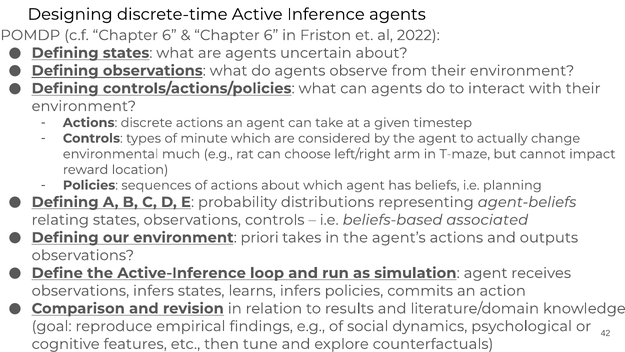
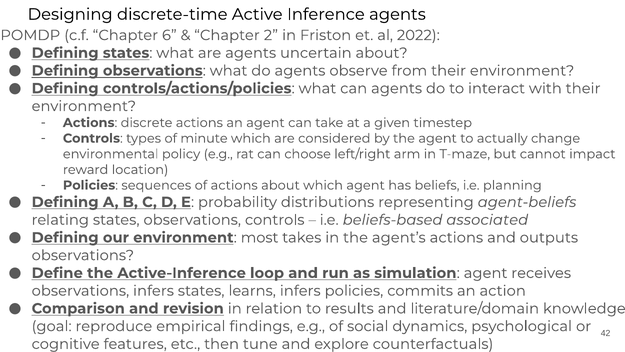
6 at (271, 35): 6 -> 2
much: much -> policy
priori: priori -> most
